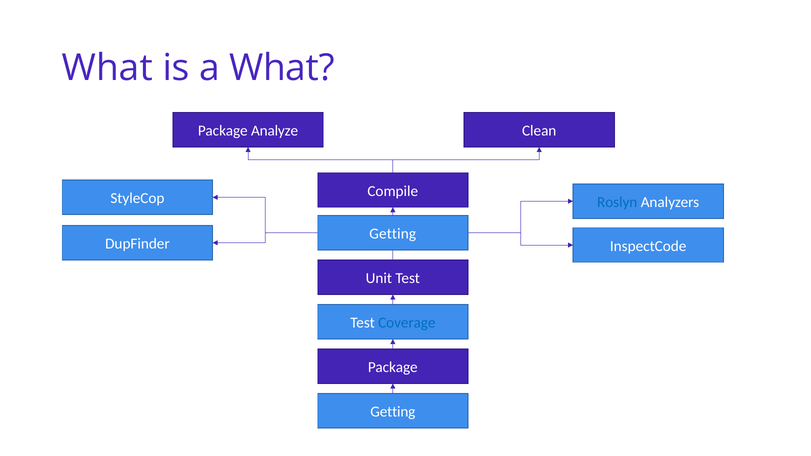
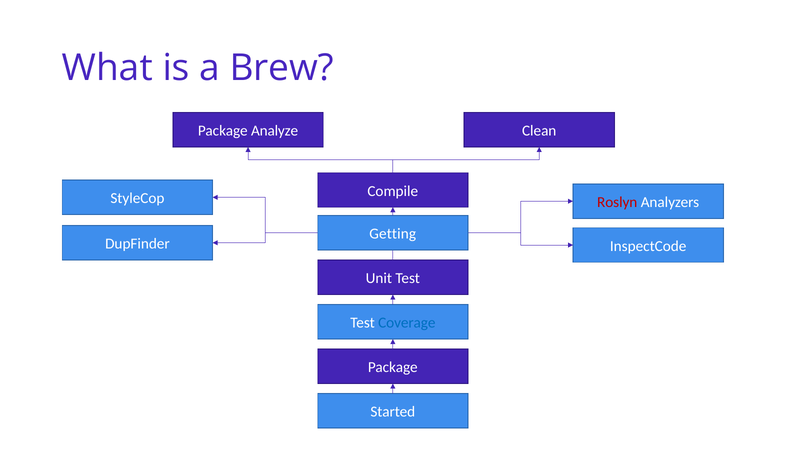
a What: What -> Brew
Roslyn colour: blue -> red
Getting at (393, 412): Getting -> Started
